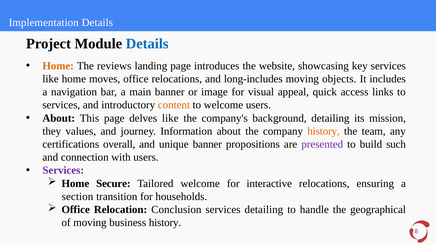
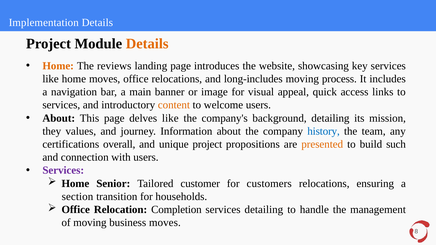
Details at (147, 44) colour: blue -> orange
objects: objects -> process
history at (324, 131) colour: orange -> blue
unique banner: banner -> project
presented colour: purple -> orange
Secure: Secure -> Senior
Tailored welcome: welcome -> customer
interactive: interactive -> customers
Conclusion: Conclusion -> Completion
geographical: geographical -> management
business history: history -> moves
